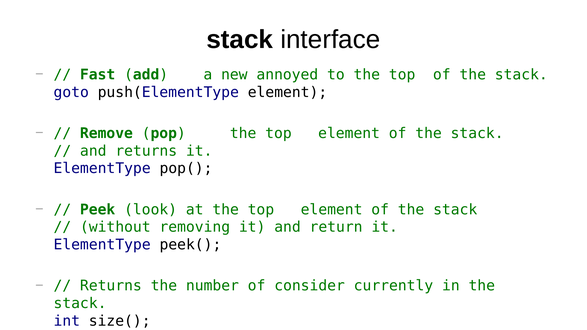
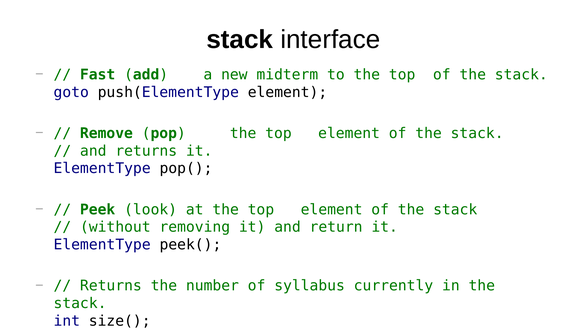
annoyed: annoyed -> midterm
consider: consider -> syllabus
